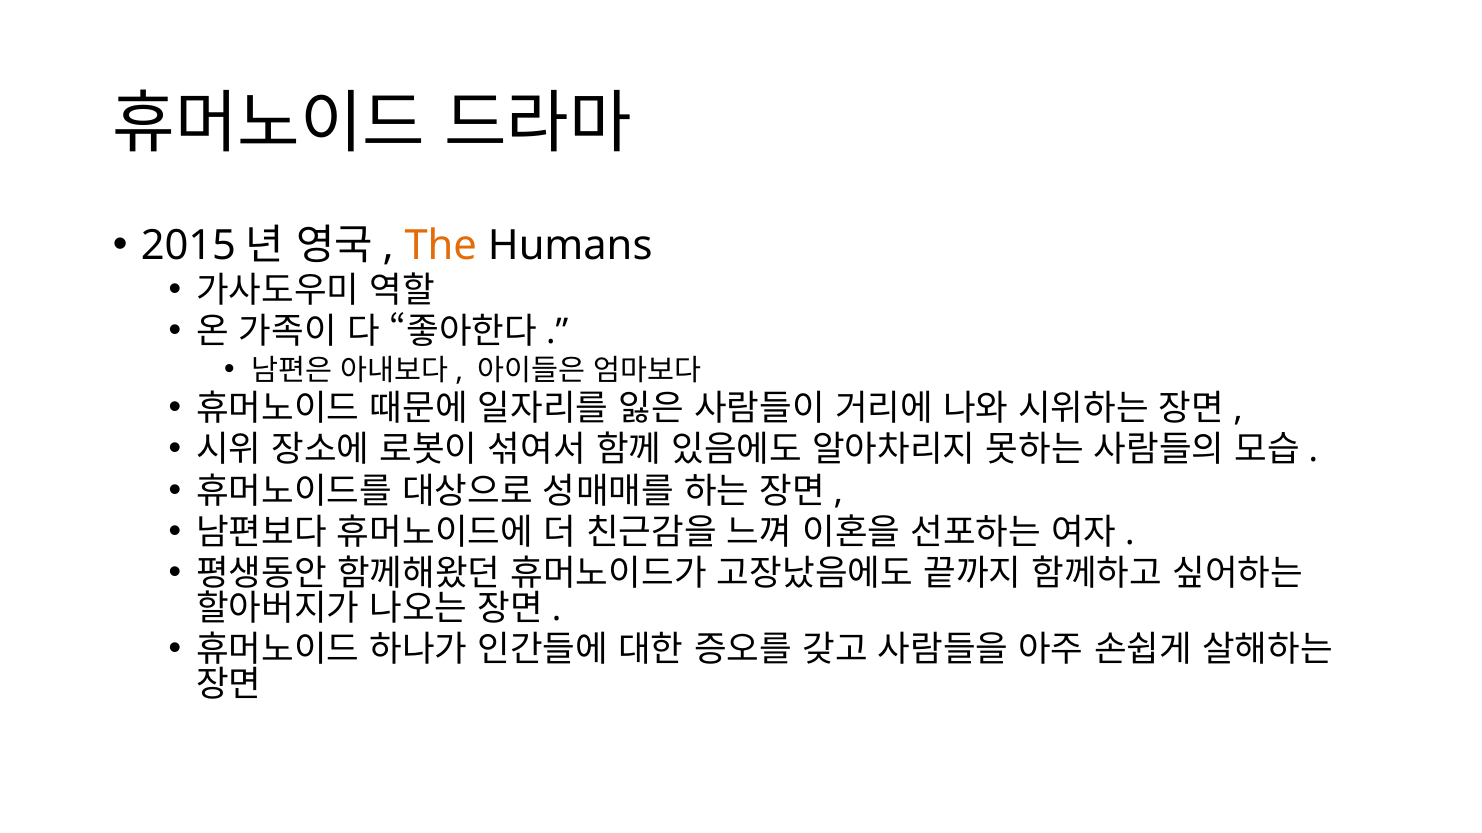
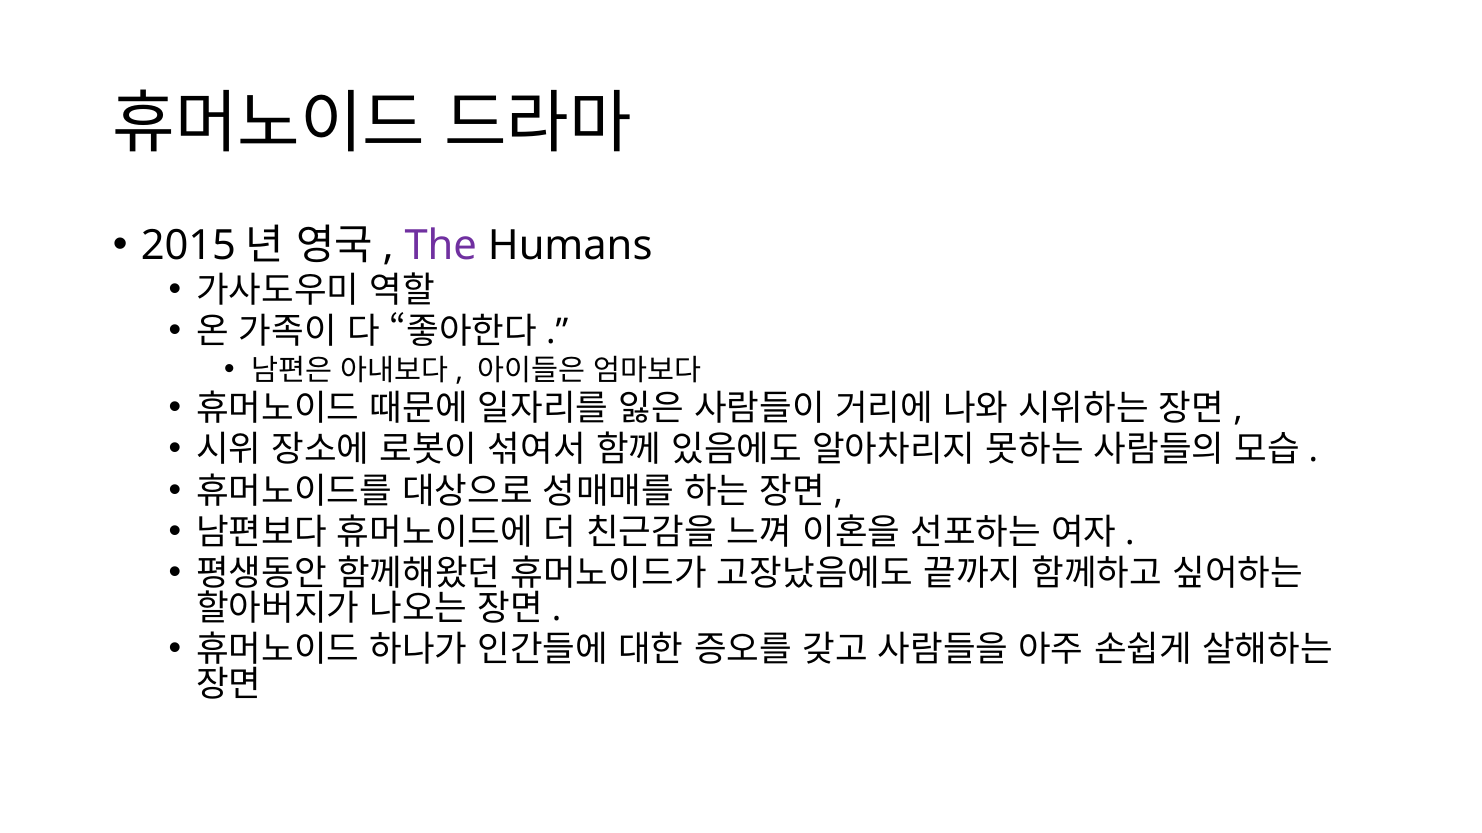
The colour: orange -> purple
